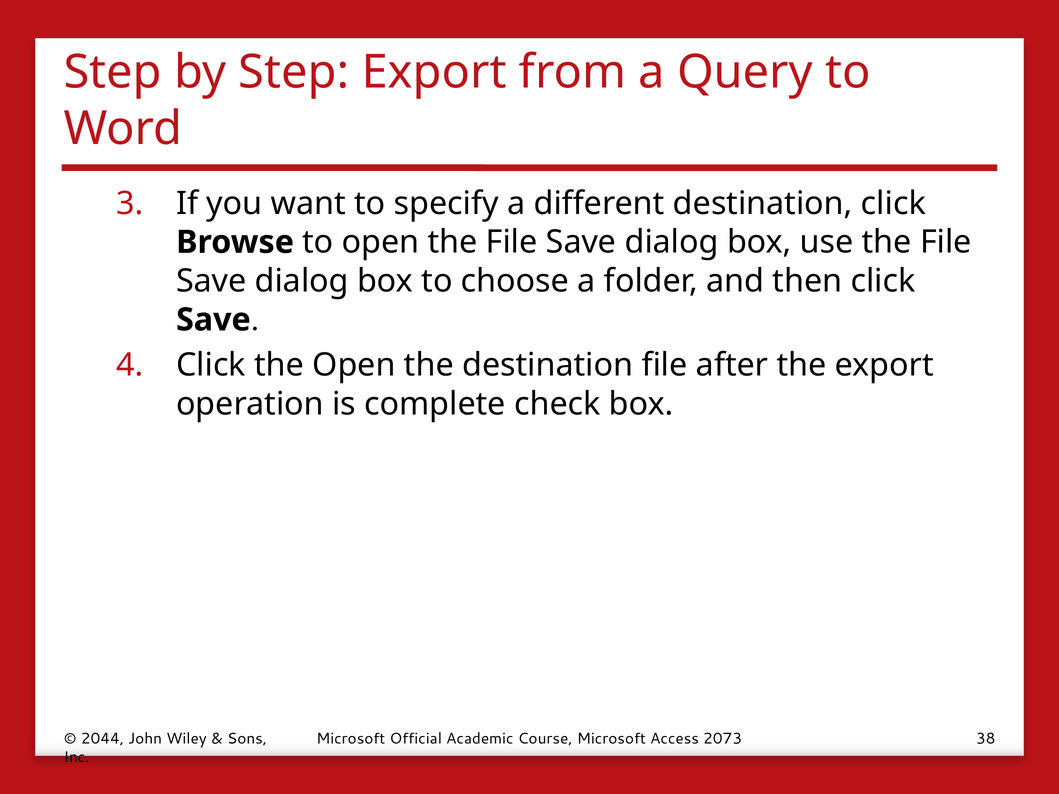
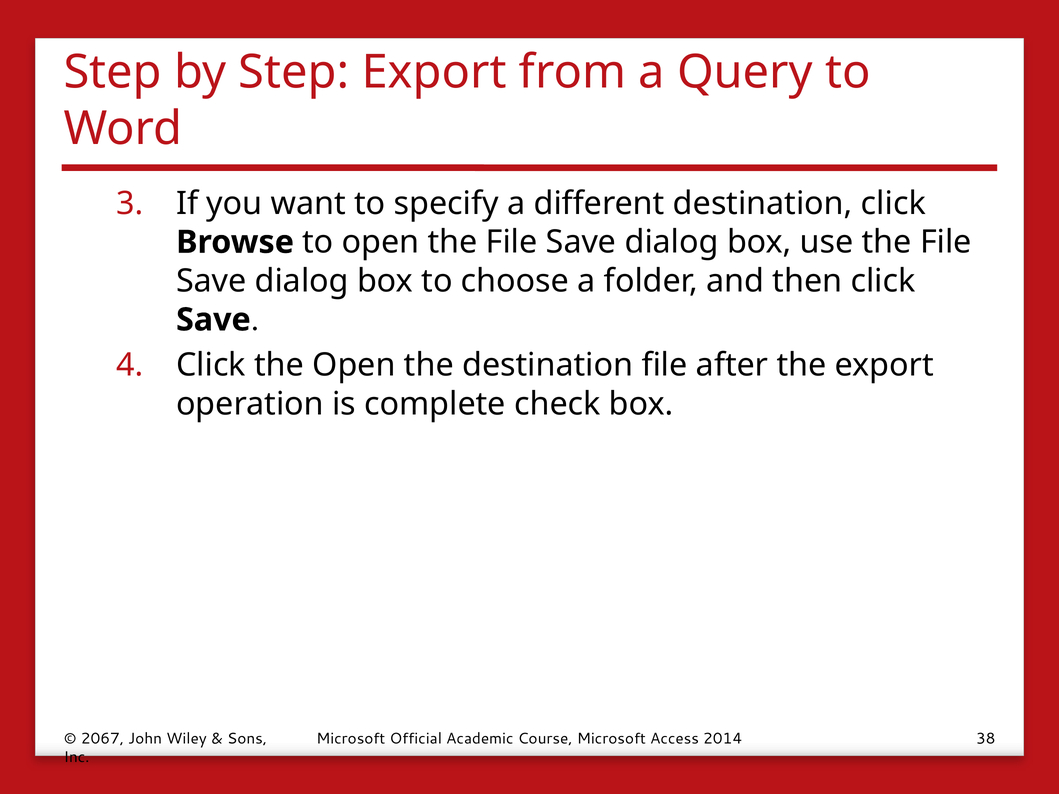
2044: 2044 -> 2067
2073: 2073 -> 2014
